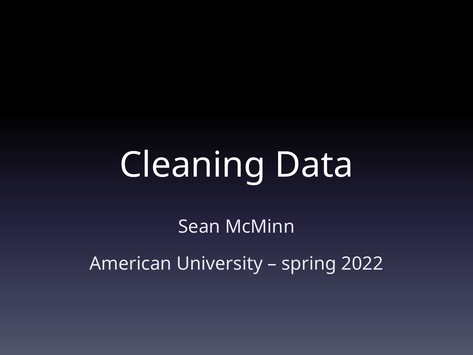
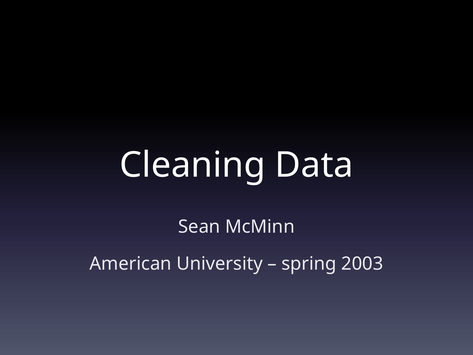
2022: 2022 -> 2003
